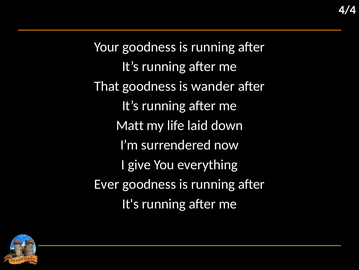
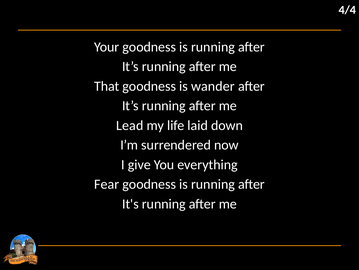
Matt: Matt -> Lead
Ever: Ever -> Fear
